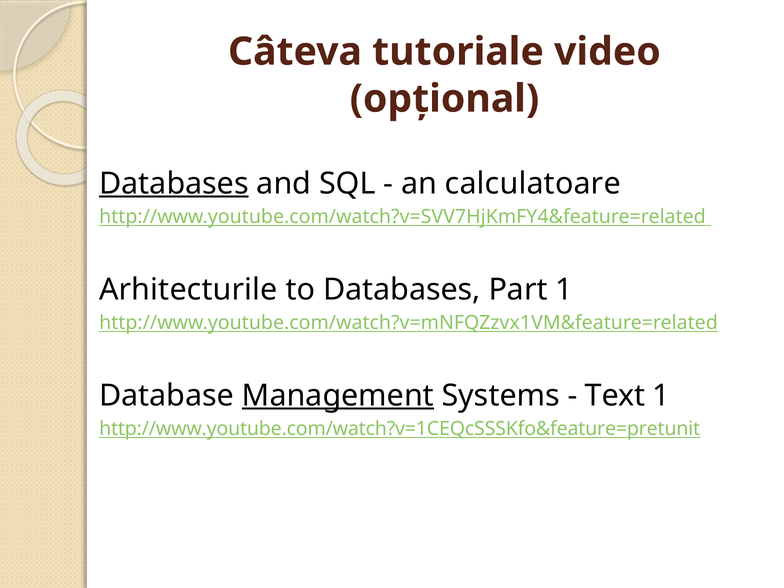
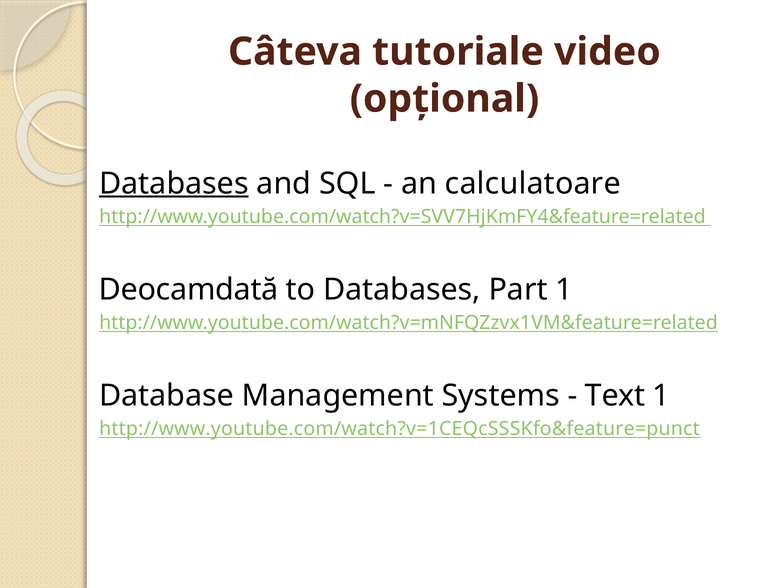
Arhitecturile: Arhitecturile -> Deocamdată
Management underline: present -> none
http://www.youtube.com/watch?v=1CEQcSSSKfo&feature=pretunit: http://www.youtube.com/watch?v=1CEQcSSSKfo&feature=pretunit -> http://www.youtube.com/watch?v=1CEQcSSSKfo&feature=punct
